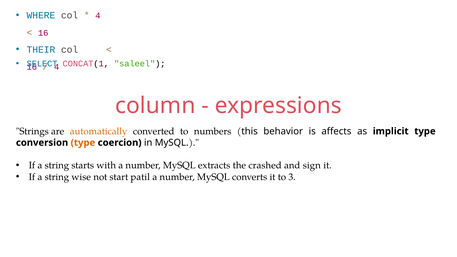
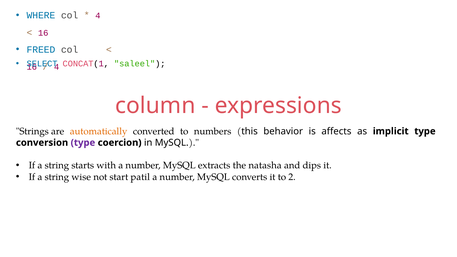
THEIR: THEIR -> FREED
type at (83, 143) colour: orange -> purple
crashed: crashed -> natasha
sign: sign -> dips
3: 3 -> 2
